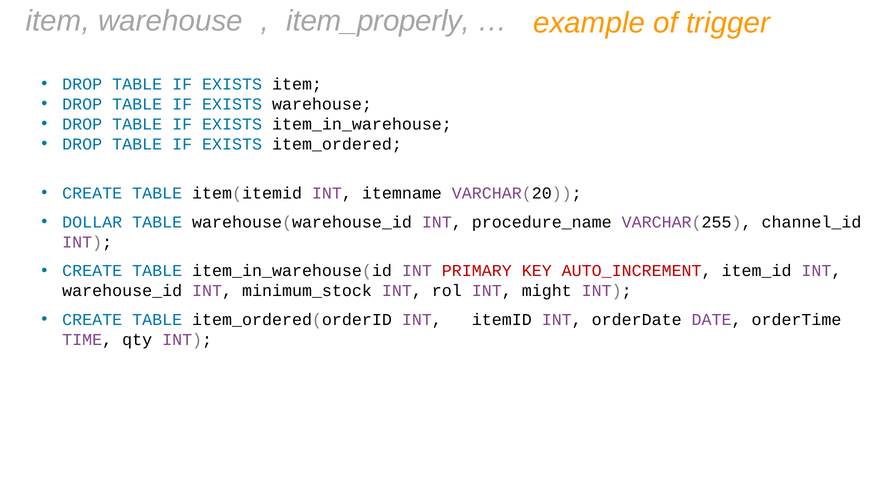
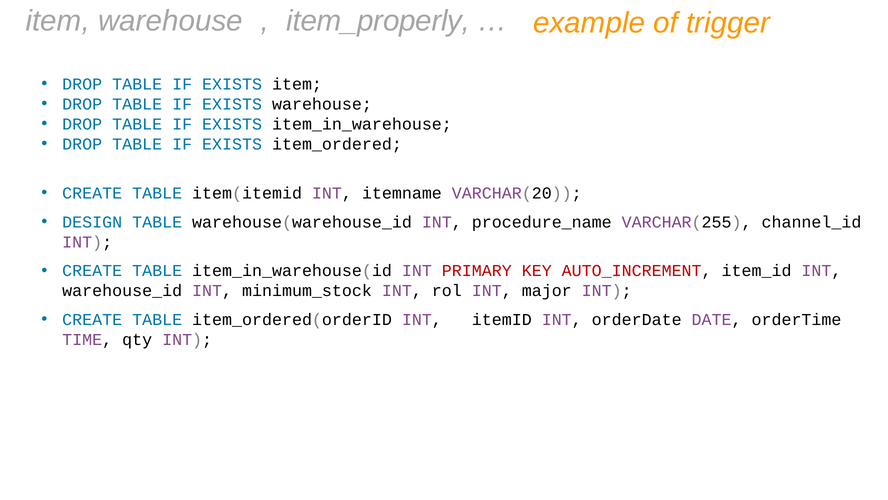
DOLLAR: DOLLAR -> DESIGN
might: might -> major
